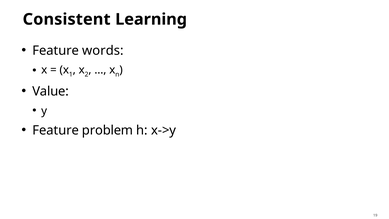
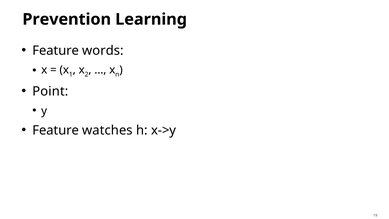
Consistent: Consistent -> Prevention
Value: Value -> Point
problem: problem -> watches
